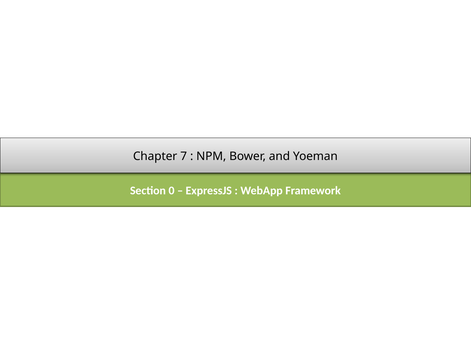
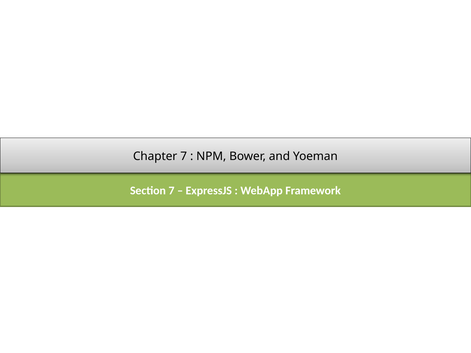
Section 0: 0 -> 7
